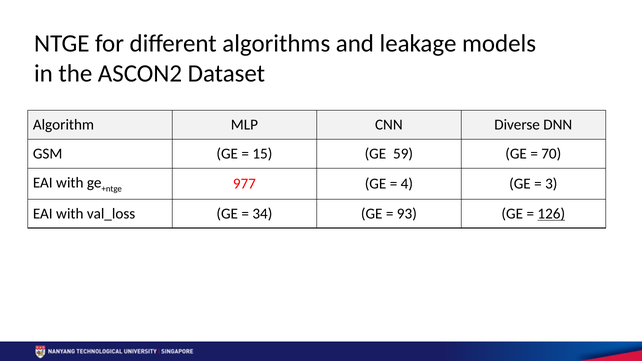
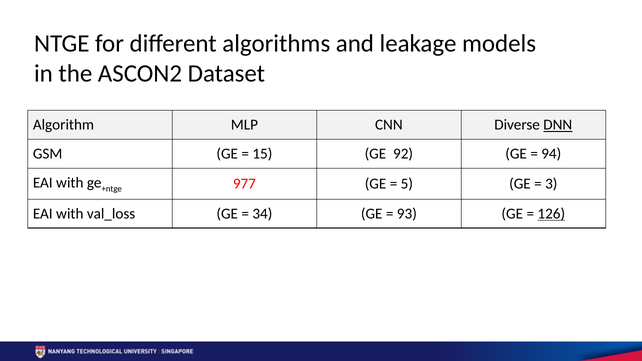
DNN underline: none -> present
59: 59 -> 92
70: 70 -> 94
4: 4 -> 5
